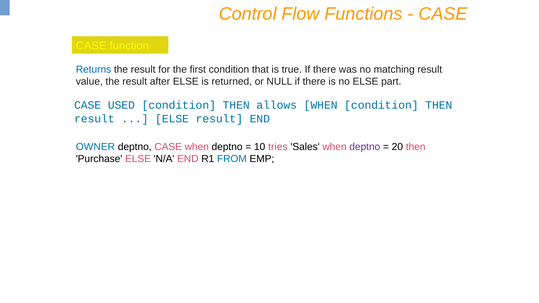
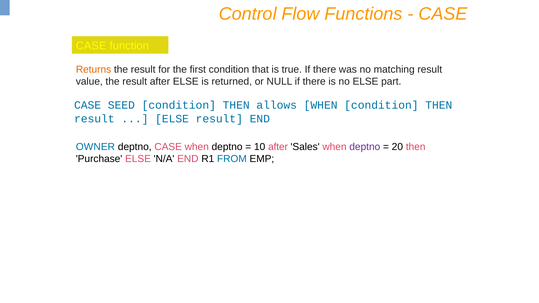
Returns colour: blue -> orange
USED: USED -> SEED
10 tries: tries -> after
